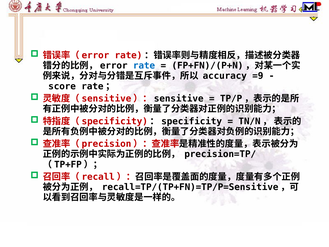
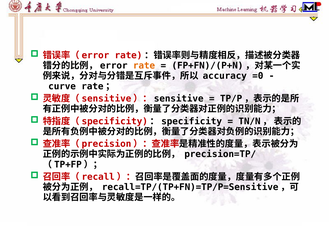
rate colour: blue -> orange
=9: =9 -> =0
score: score -> curve
